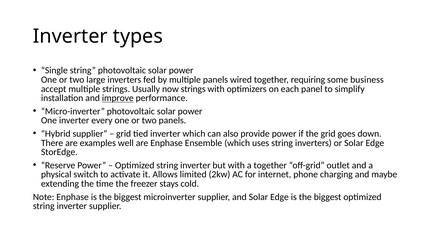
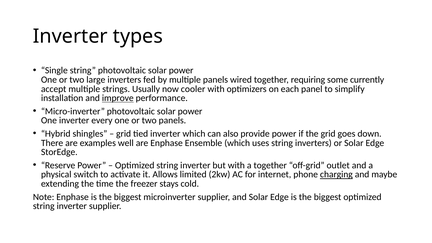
business: business -> currently
now strings: strings -> cooler
Hybrid supplier: supplier -> shingles
charging underline: none -> present
